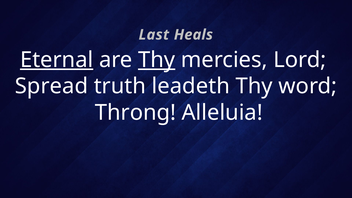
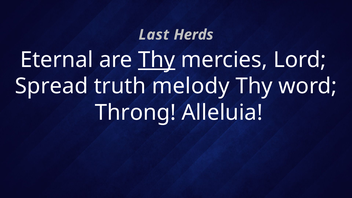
Heals: Heals -> Herds
Eternal underline: present -> none
leadeth: leadeth -> melody
